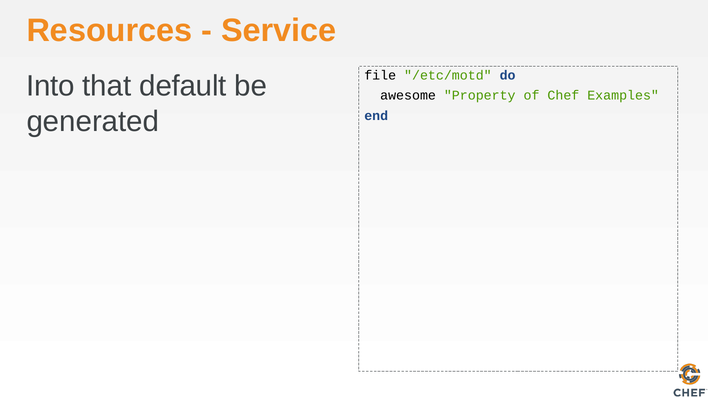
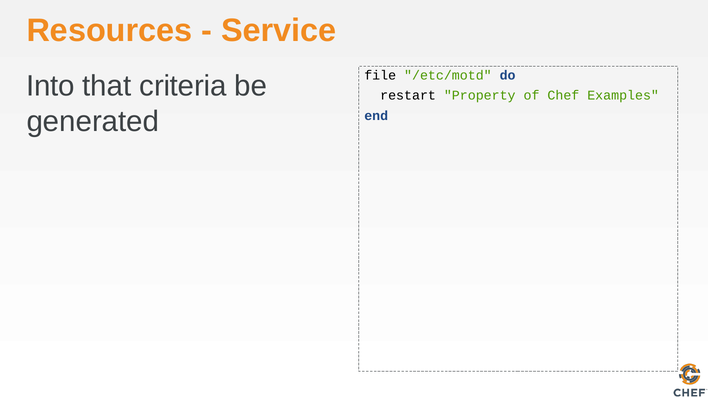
default: default -> criteria
awesome: awesome -> restart
